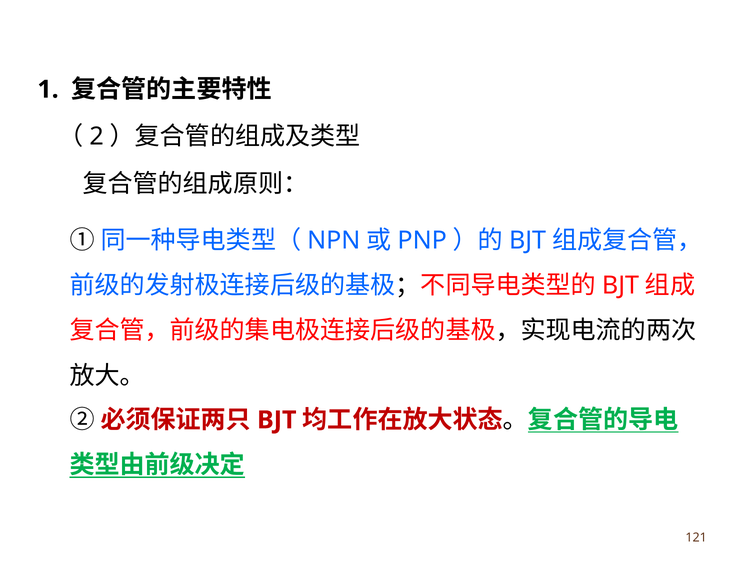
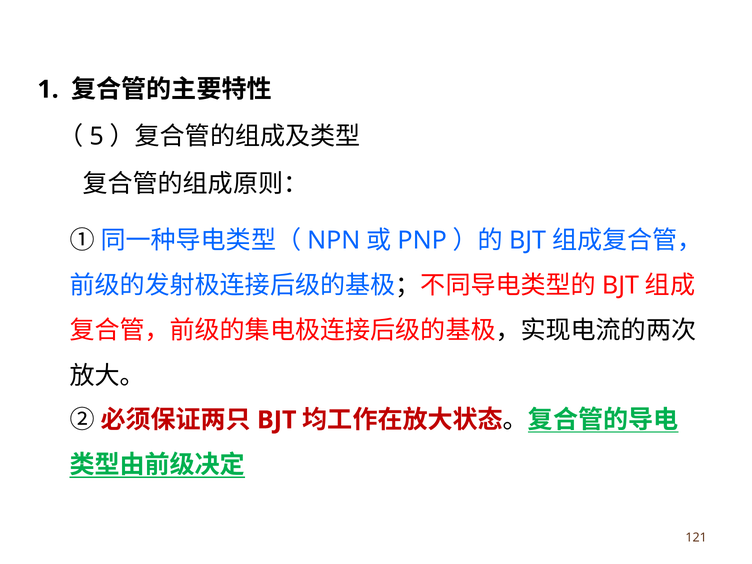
2: 2 -> 5
